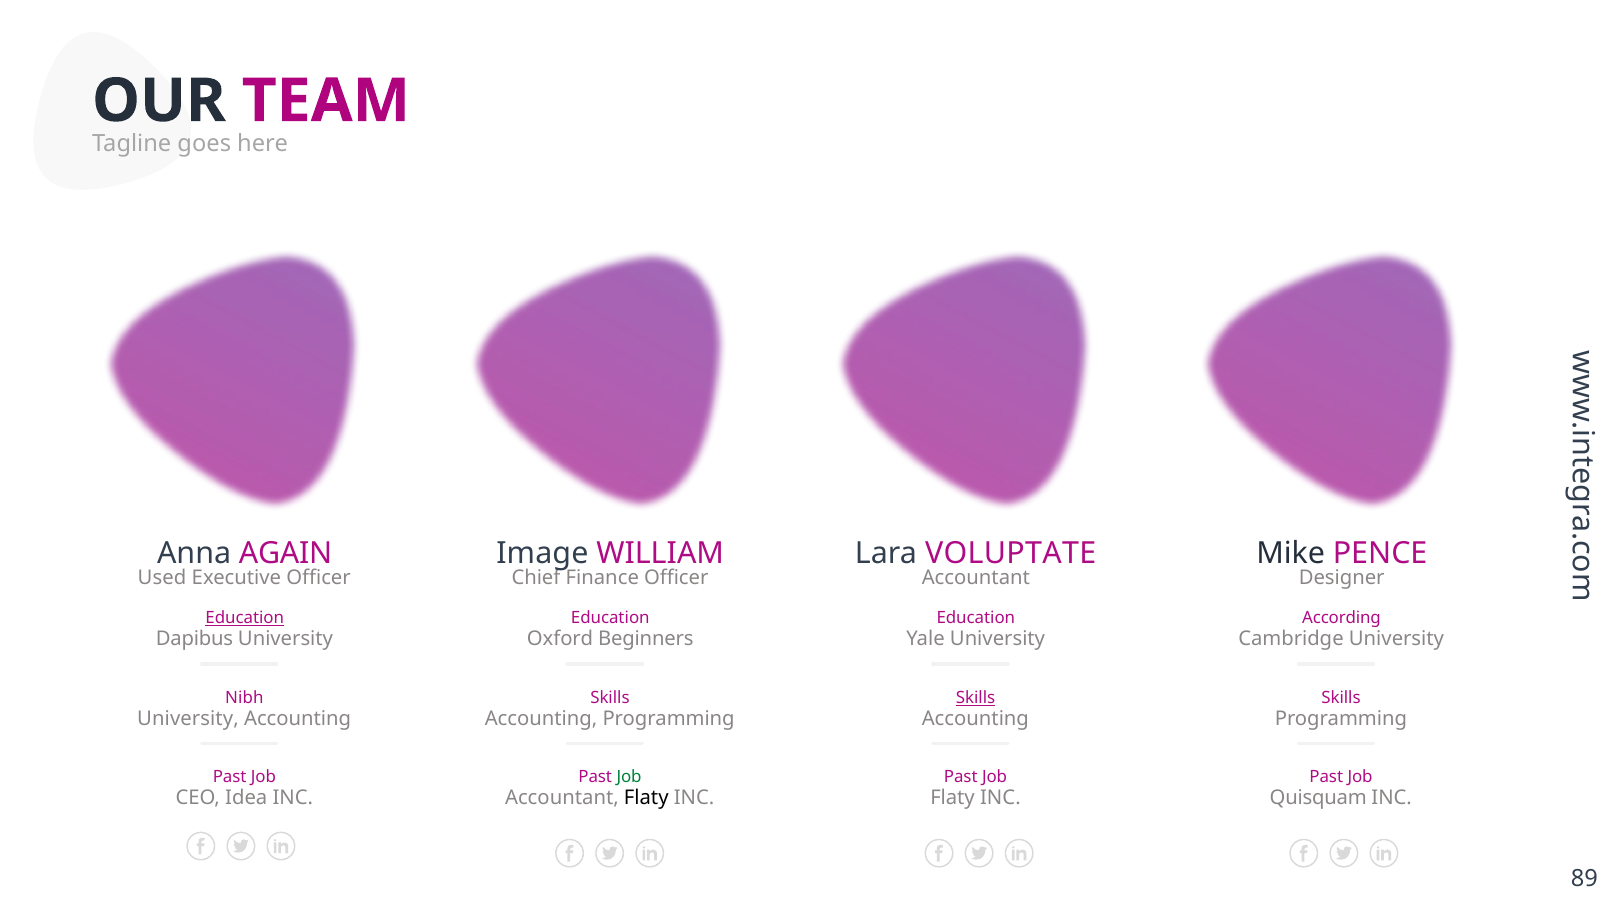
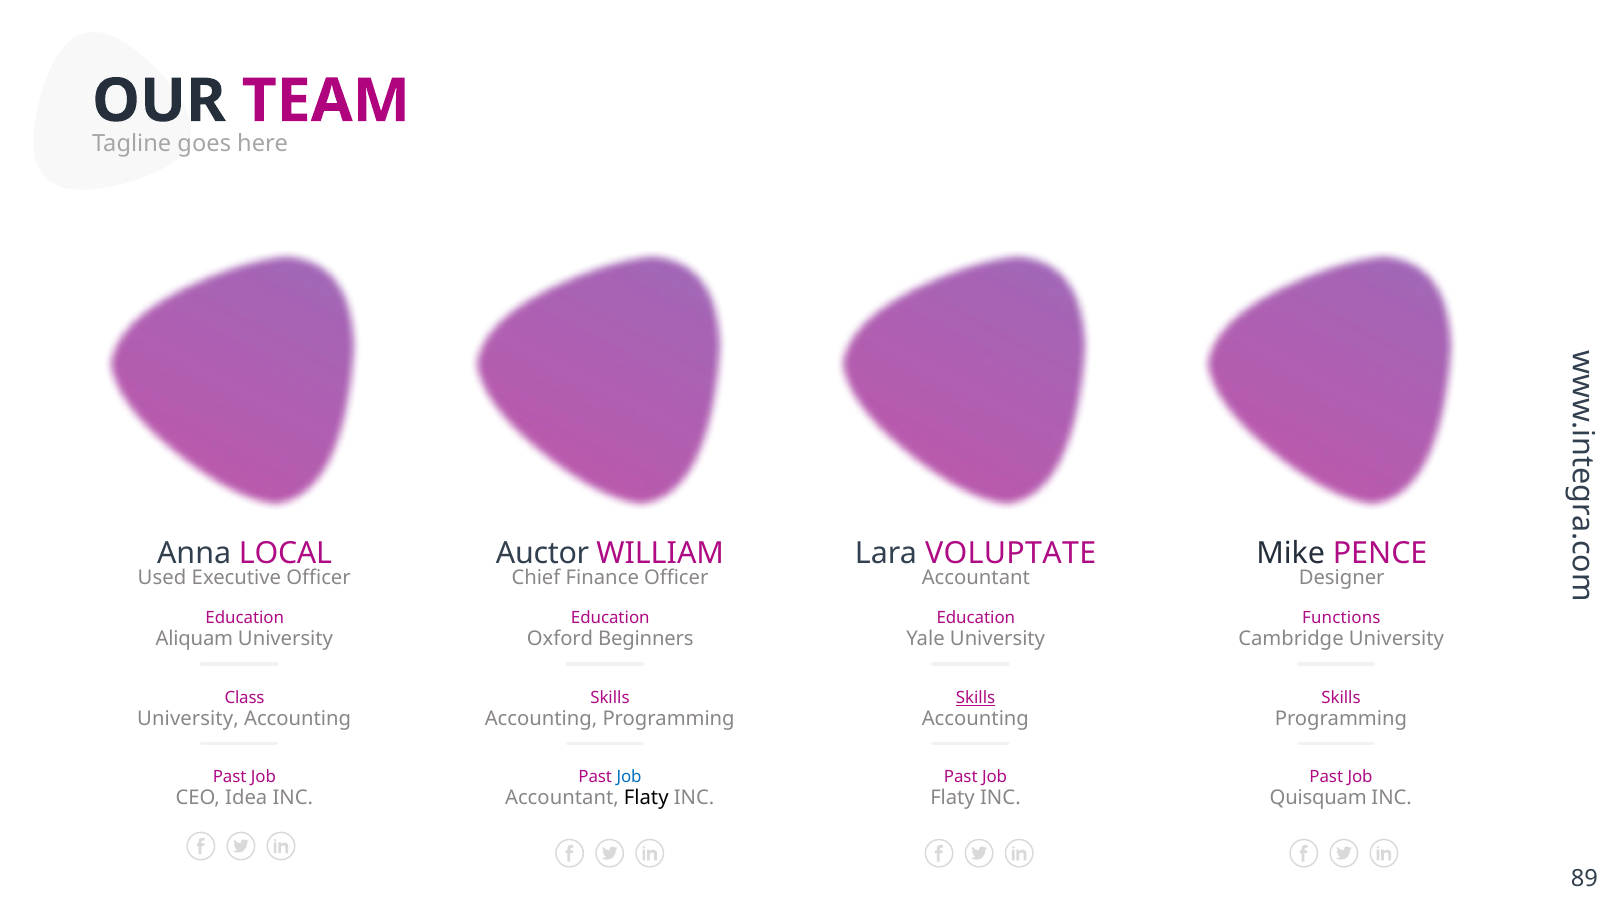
AGAIN: AGAIN -> LOCAL
Image: Image -> Auctor
Education at (245, 617) underline: present -> none
According: According -> Functions
Dapibus: Dapibus -> Aliquam
Nibh: Nibh -> Class
Job at (629, 776) colour: green -> blue
